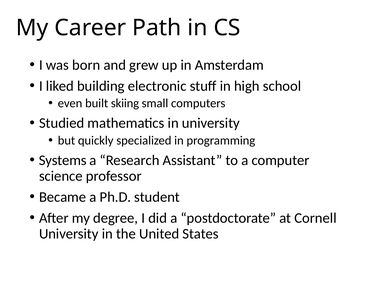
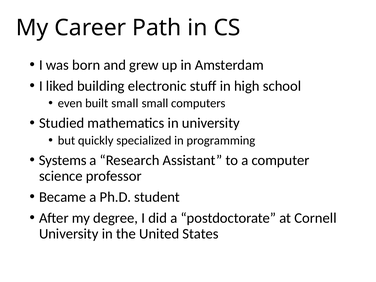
built skiing: skiing -> small
